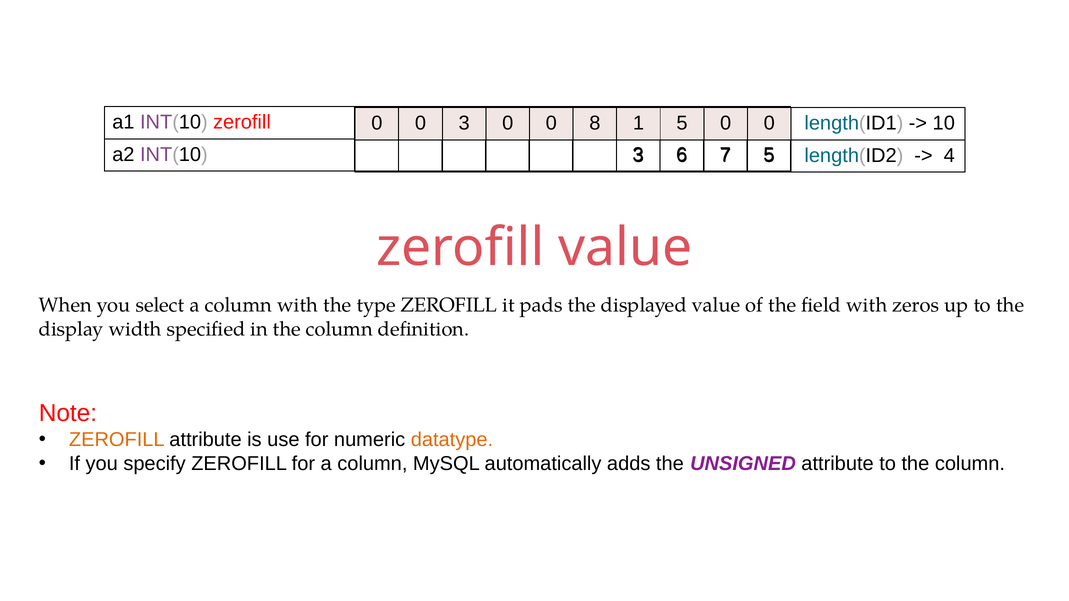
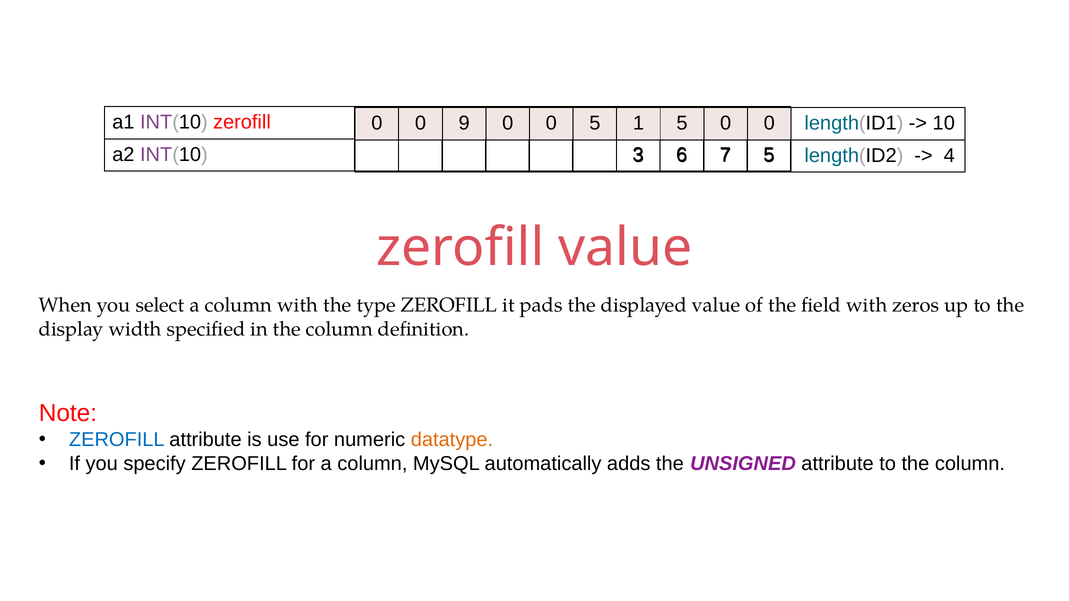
0 3: 3 -> 9
0 8: 8 -> 5
ZEROFILL at (117, 440) colour: orange -> blue
